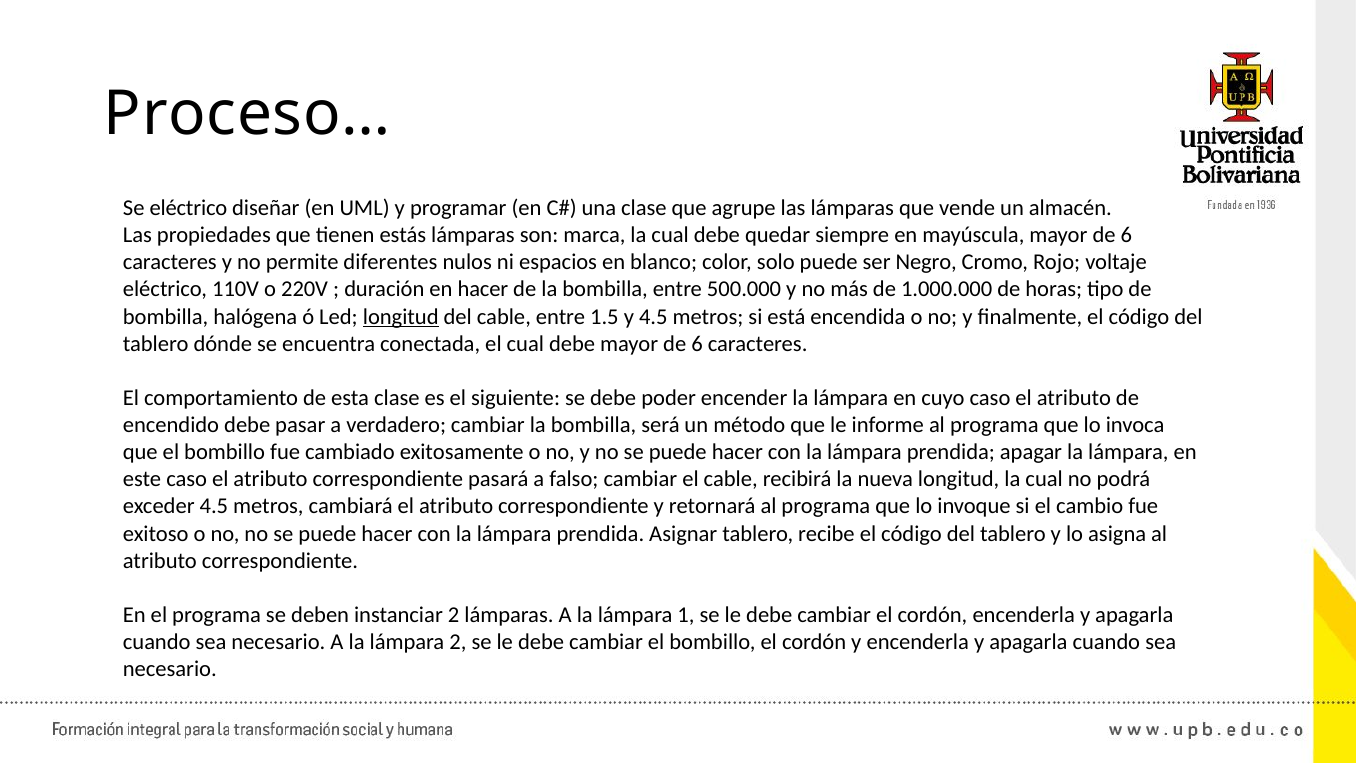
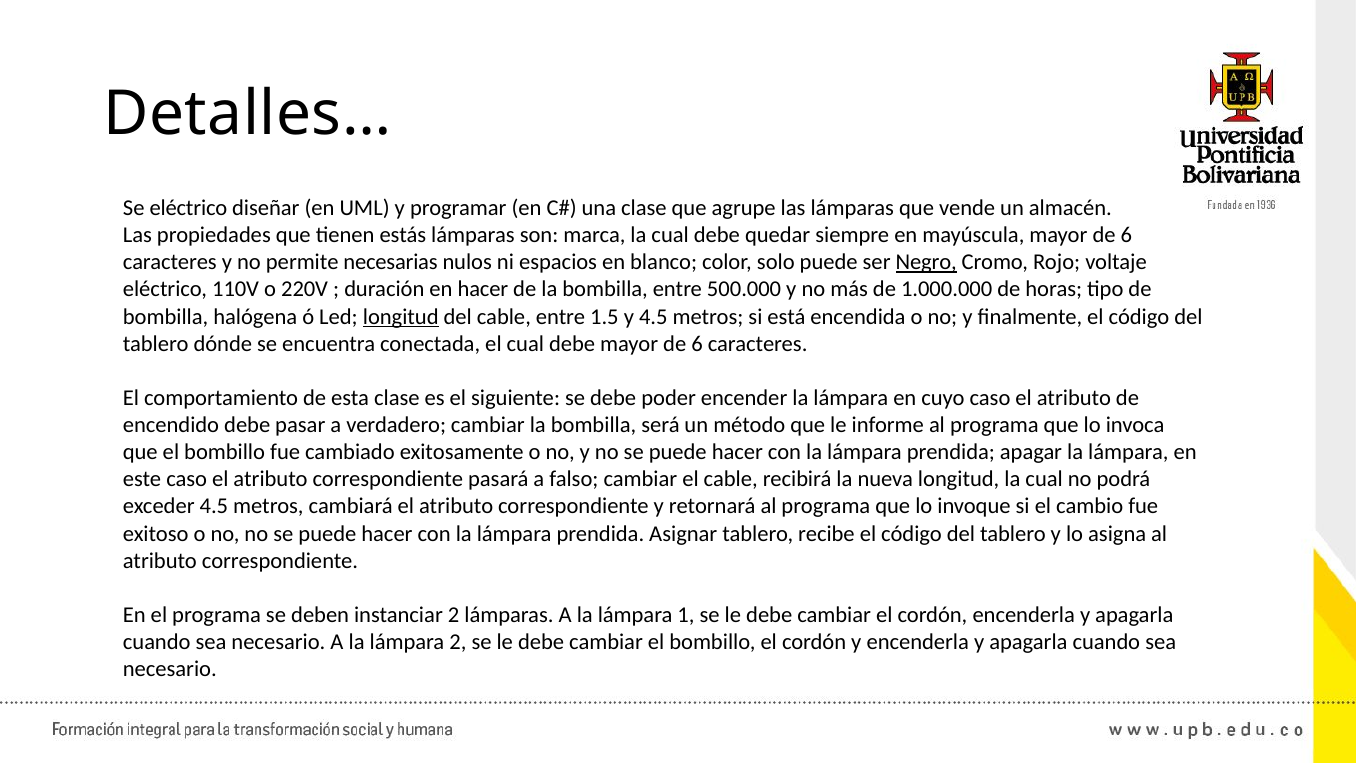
Proceso…: Proceso… -> Detalles…
diferentes: diferentes -> necesarias
Negro underline: none -> present
